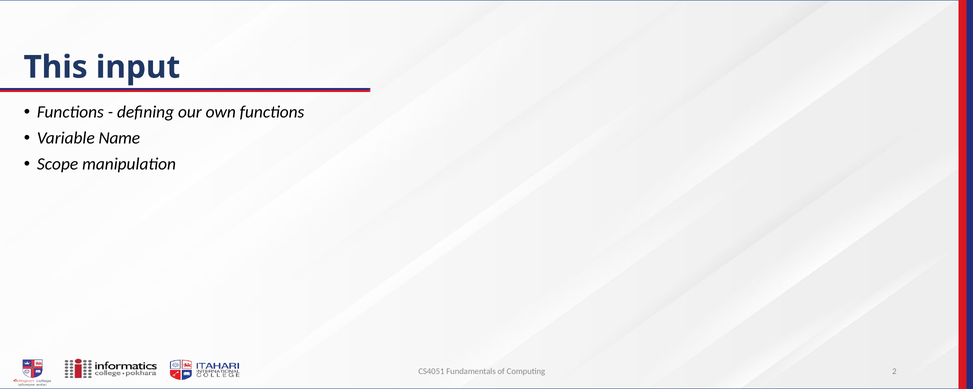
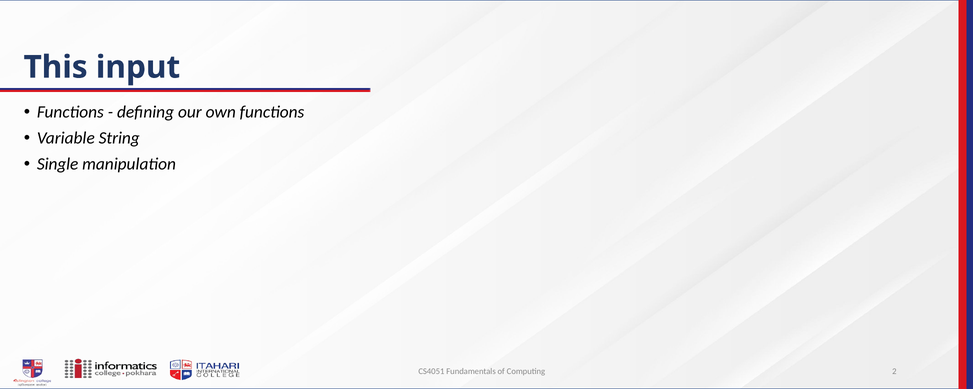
Name: Name -> String
Scope: Scope -> Single
